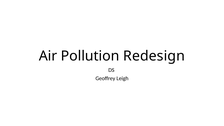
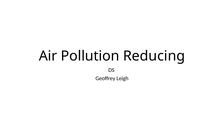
Redesign: Redesign -> Reducing
